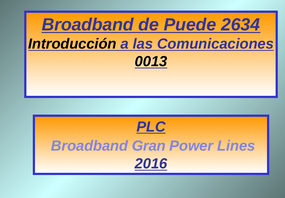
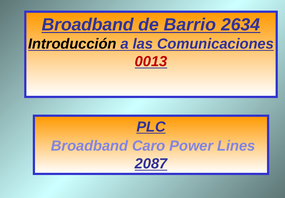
Puede: Puede -> Barrio
0013 colour: black -> red
Gran: Gran -> Caro
2016: 2016 -> 2087
